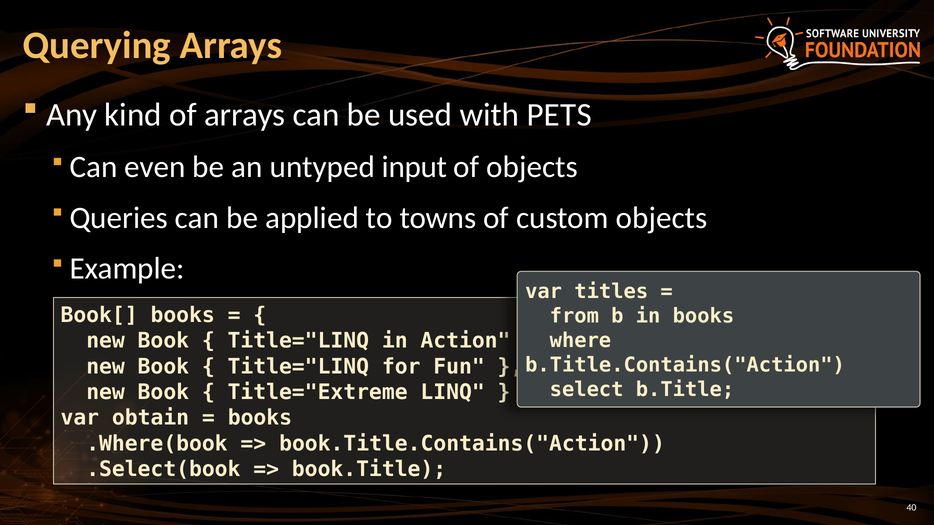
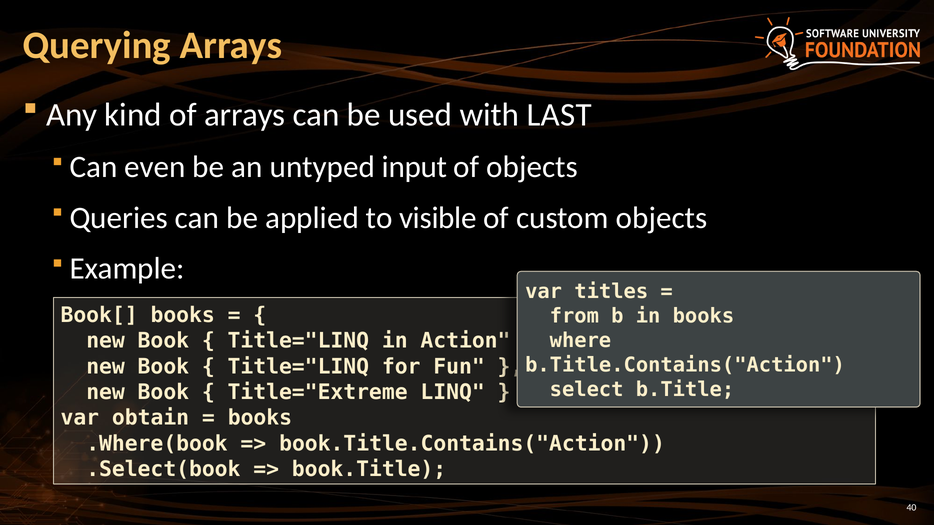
PETS: PETS -> LAST
towns: towns -> visible
